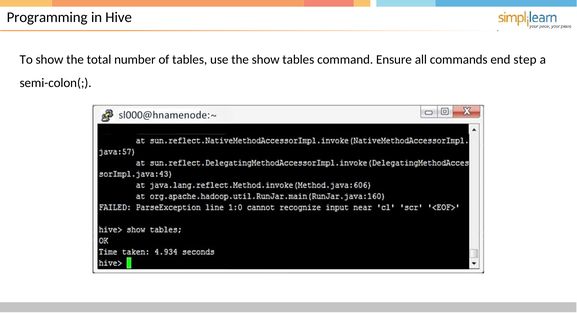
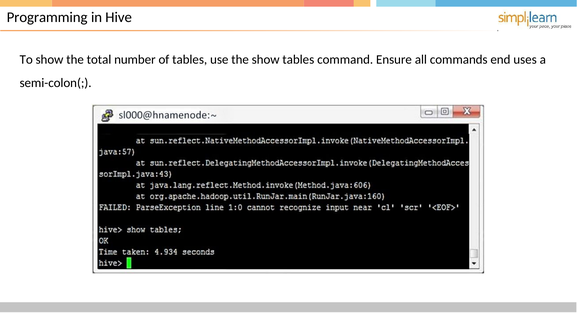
step: step -> uses
